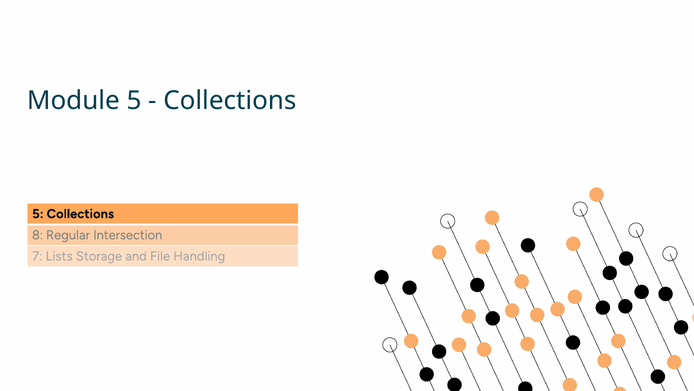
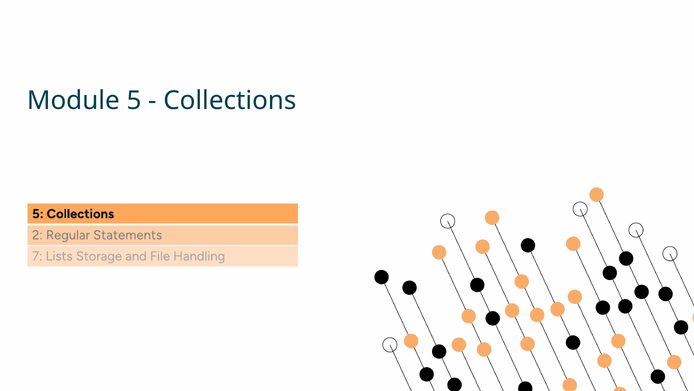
8: 8 -> 2
Intersection: Intersection -> Statements
